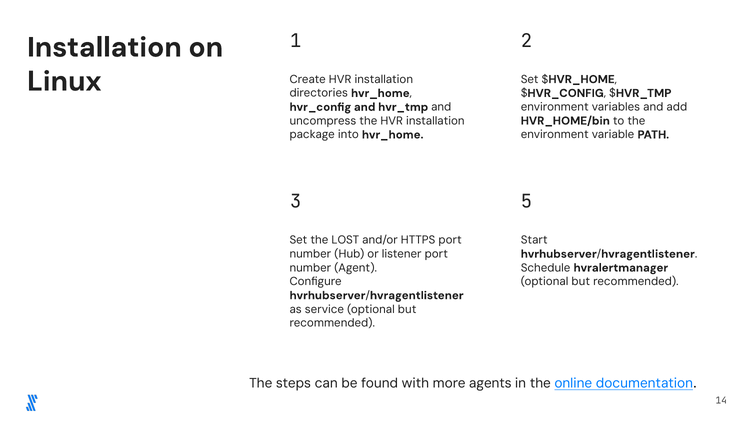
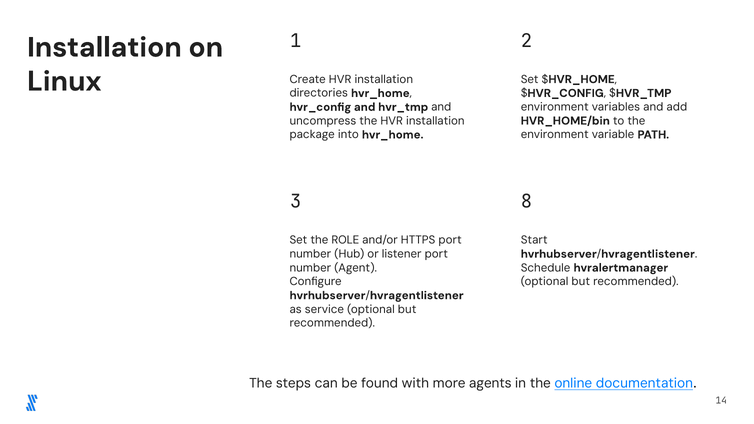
5: 5 -> 8
LOST: LOST -> ROLE
